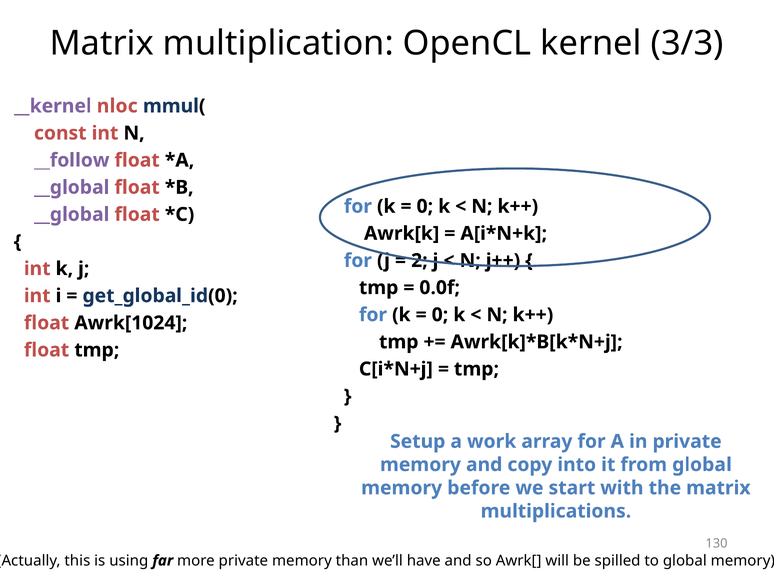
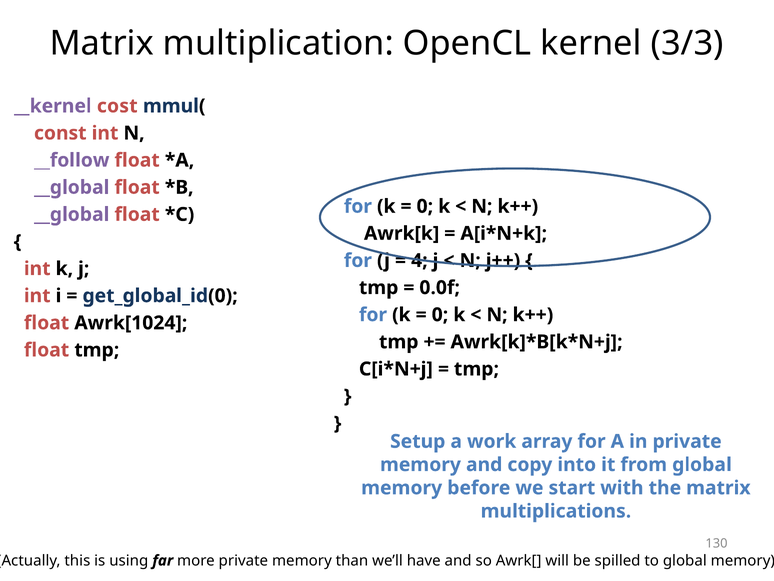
nloc: nloc -> cost
2: 2 -> 4
